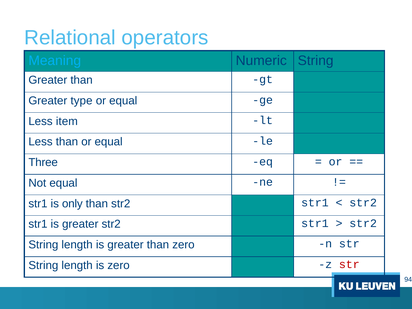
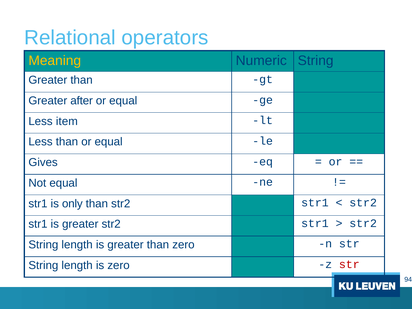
Meaning colour: light blue -> yellow
type: type -> after
Three: Three -> Gives
